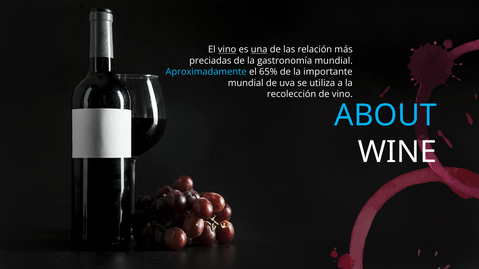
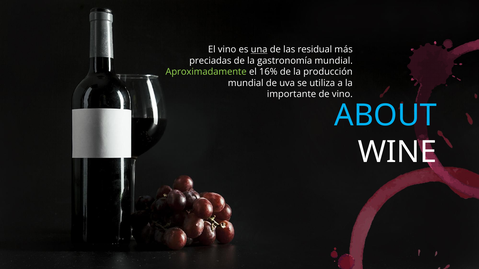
vino at (227, 50) underline: present -> none
relación: relación -> residual
Aproximadamente colour: light blue -> light green
65%: 65% -> 16%
importante: importante -> producción
recolección: recolección -> importante
